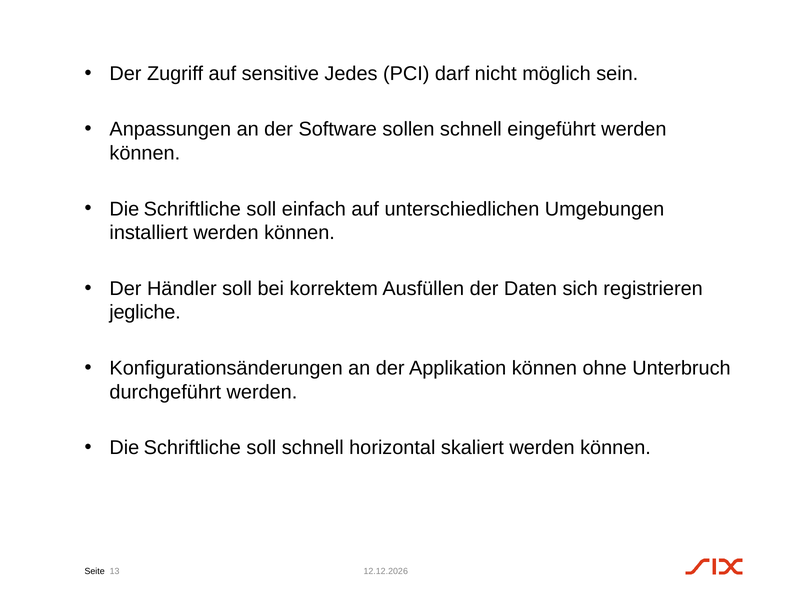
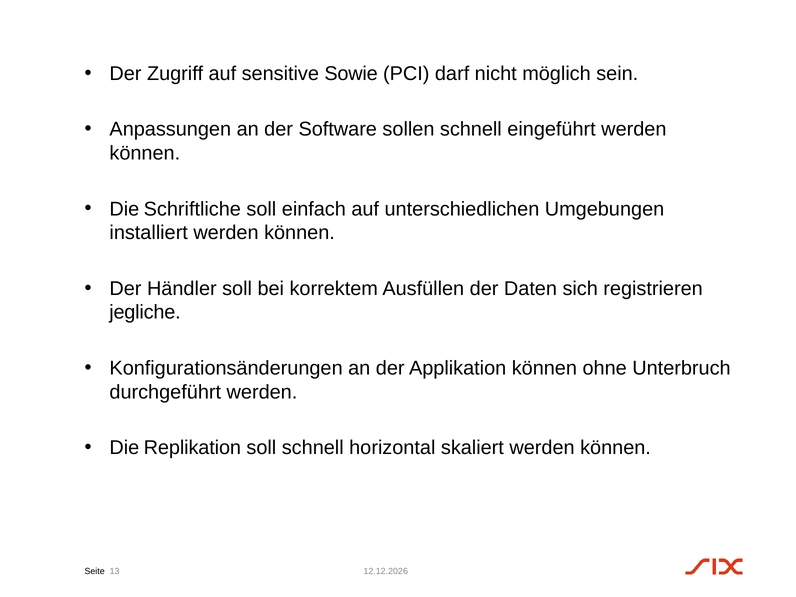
Jedes: Jedes -> Sowie
Schriftliche at (192, 448): Schriftliche -> Replikation
